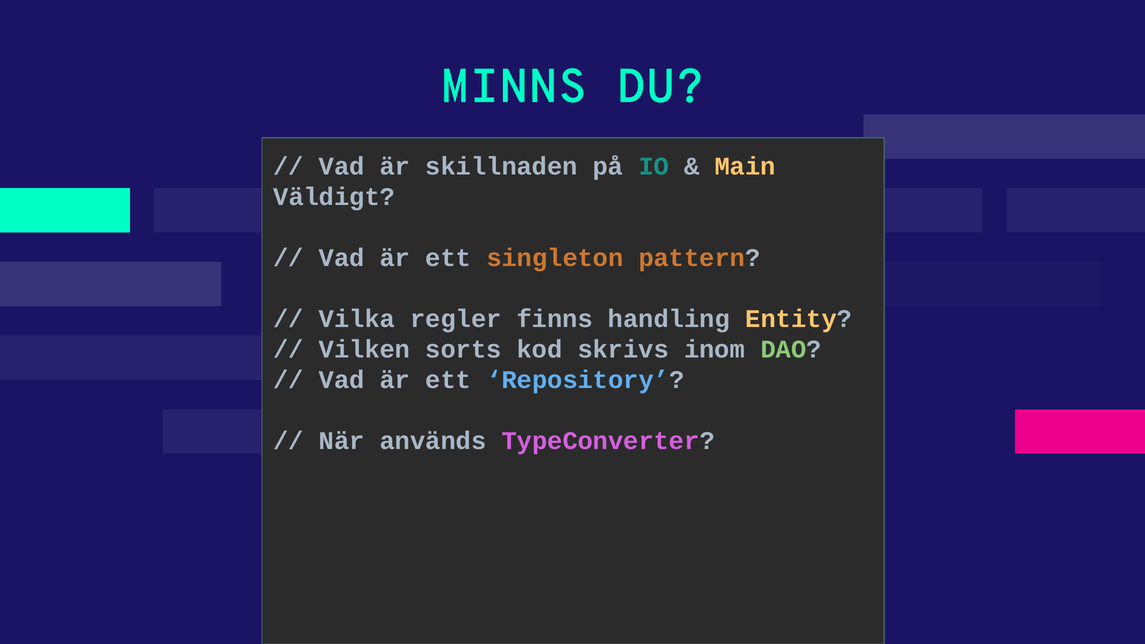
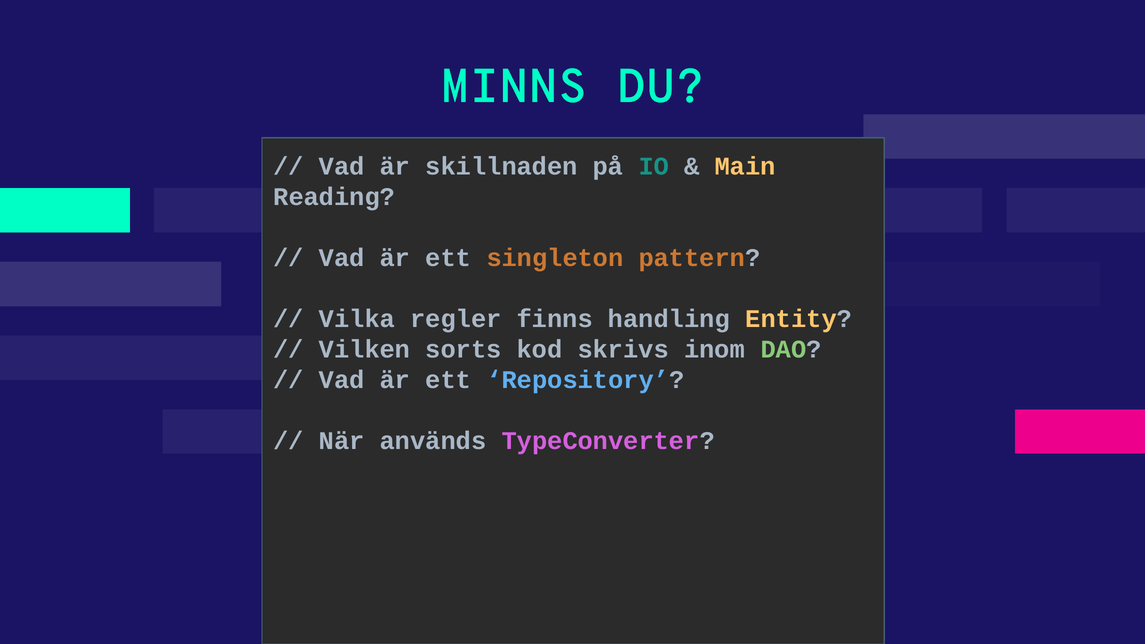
Väldigt: Väldigt -> Reading
